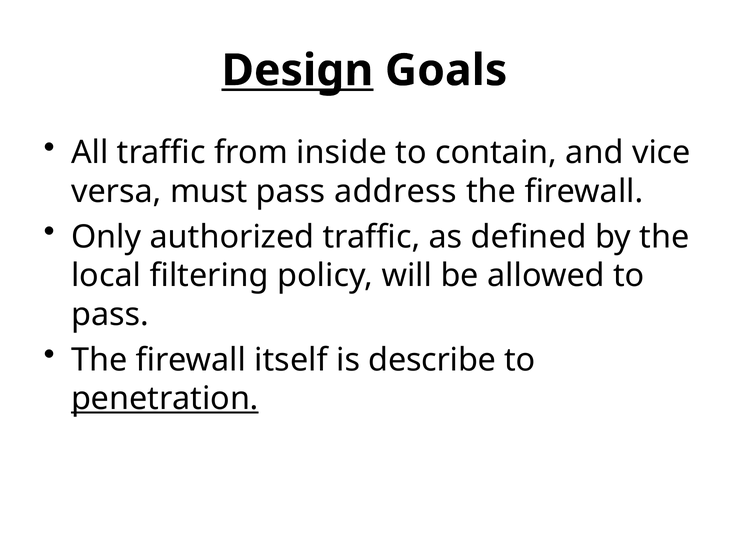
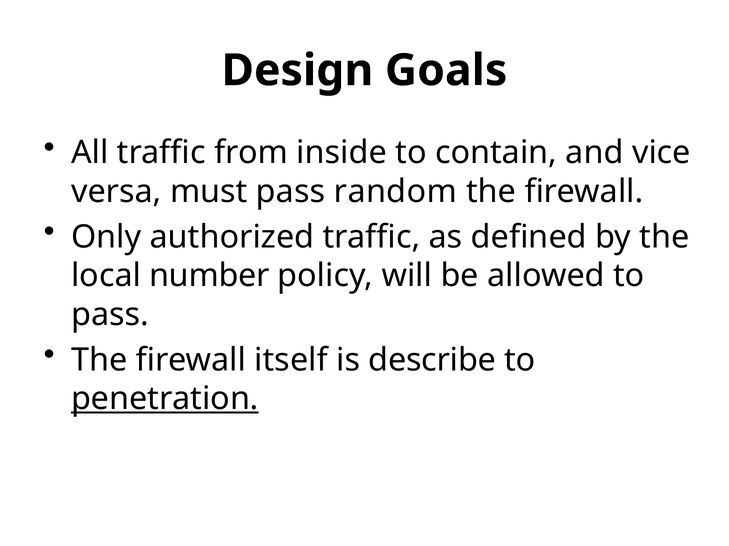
Design underline: present -> none
address: address -> random
filtering: filtering -> number
